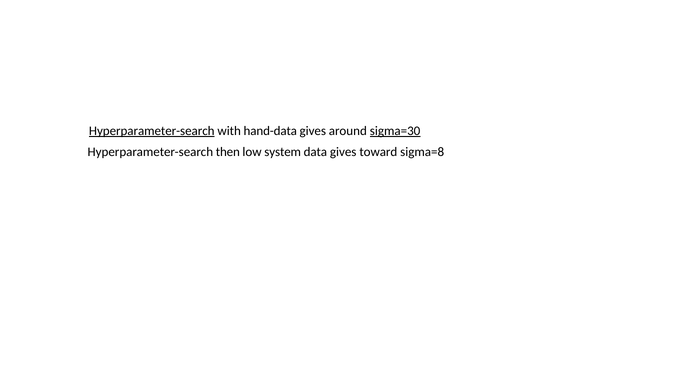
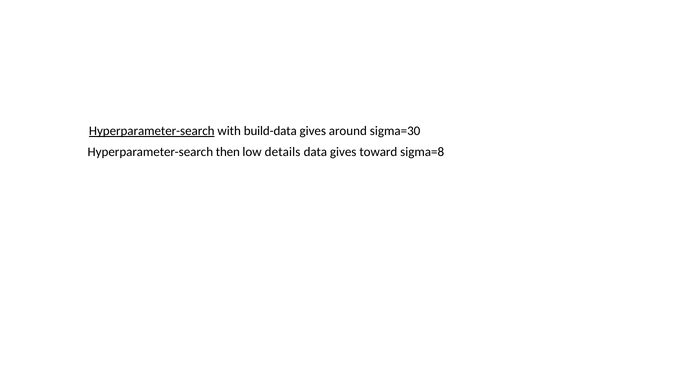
hand-data: hand-data -> build-data
sigma=30 underline: present -> none
system: system -> details
